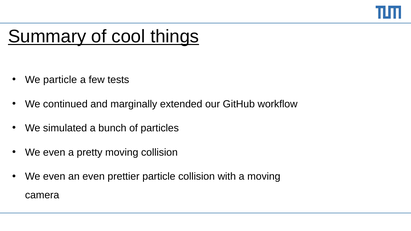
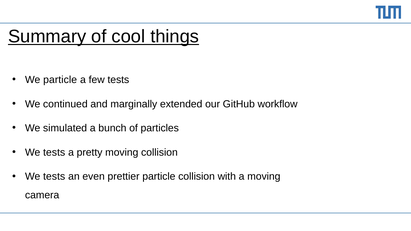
even at (54, 152): even -> tests
even at (54, 177): even -> tests
